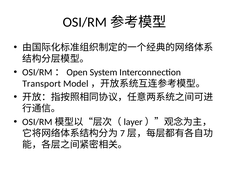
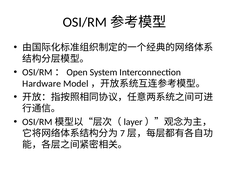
Transport: Transport -> Hardware
